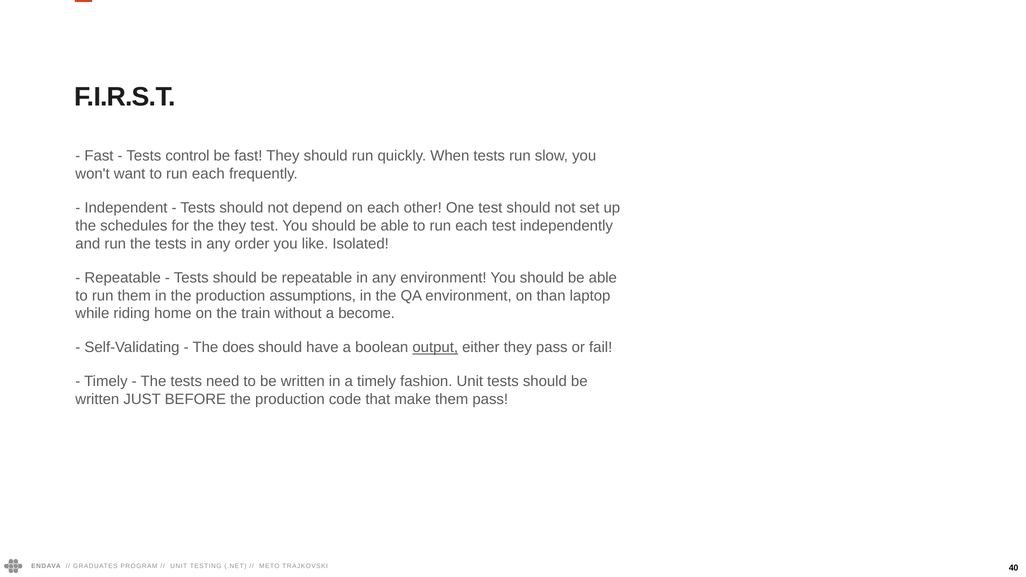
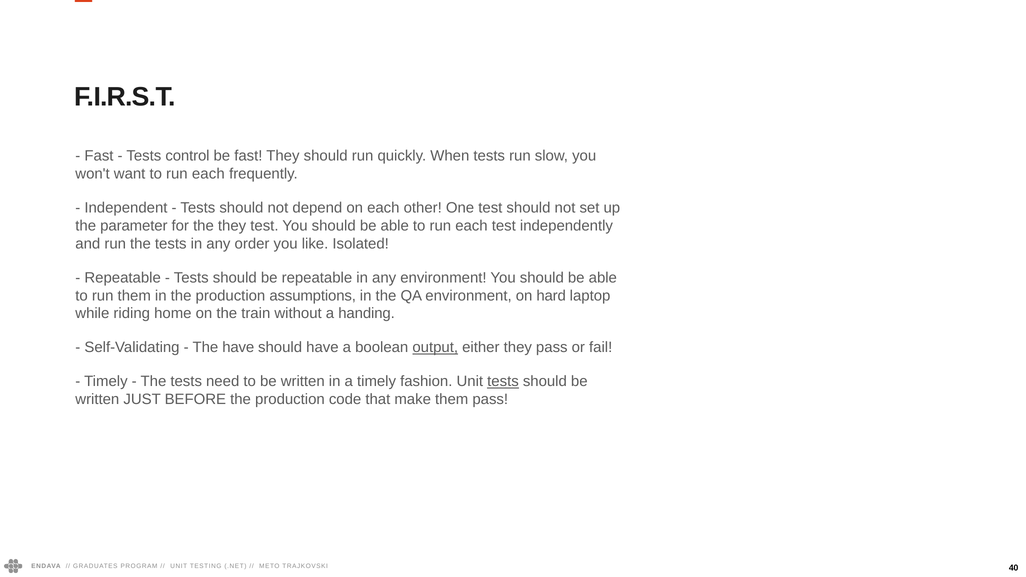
schedules: schedules -> parameter
than: than -> hard
become: become -> handing
The does: does -> have
tests at (503, 382) underline: none -> present
